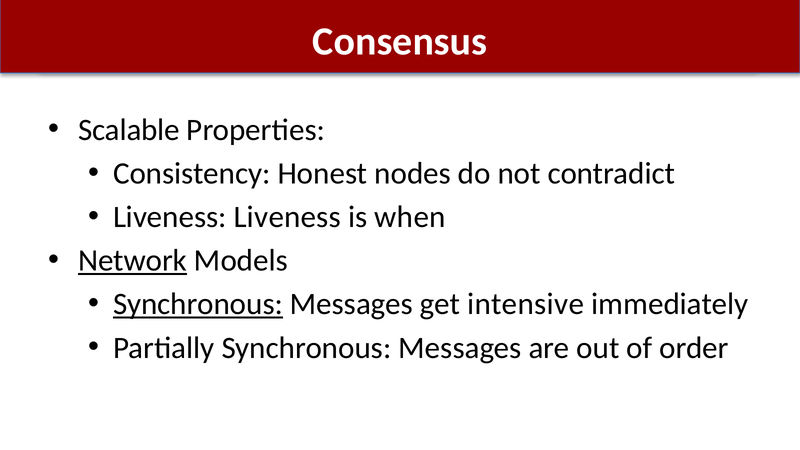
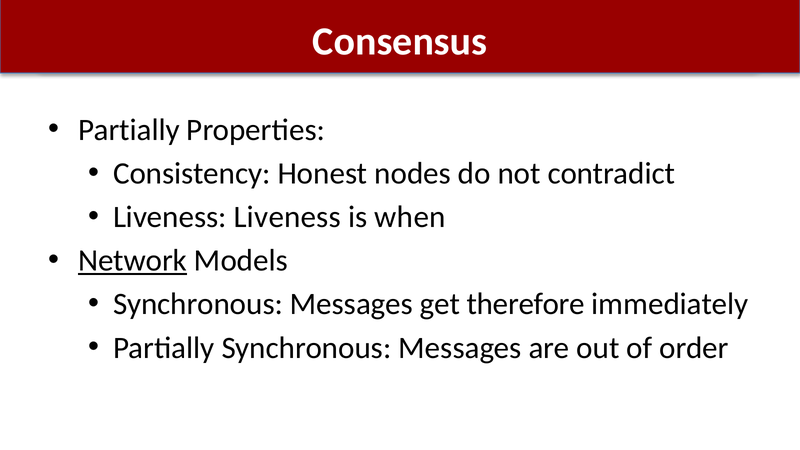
Scalable at (129, 130): Scalable -> Partially
Synchronous at (198, 304) underline: present -> none
intensive: intensive -> therefore
